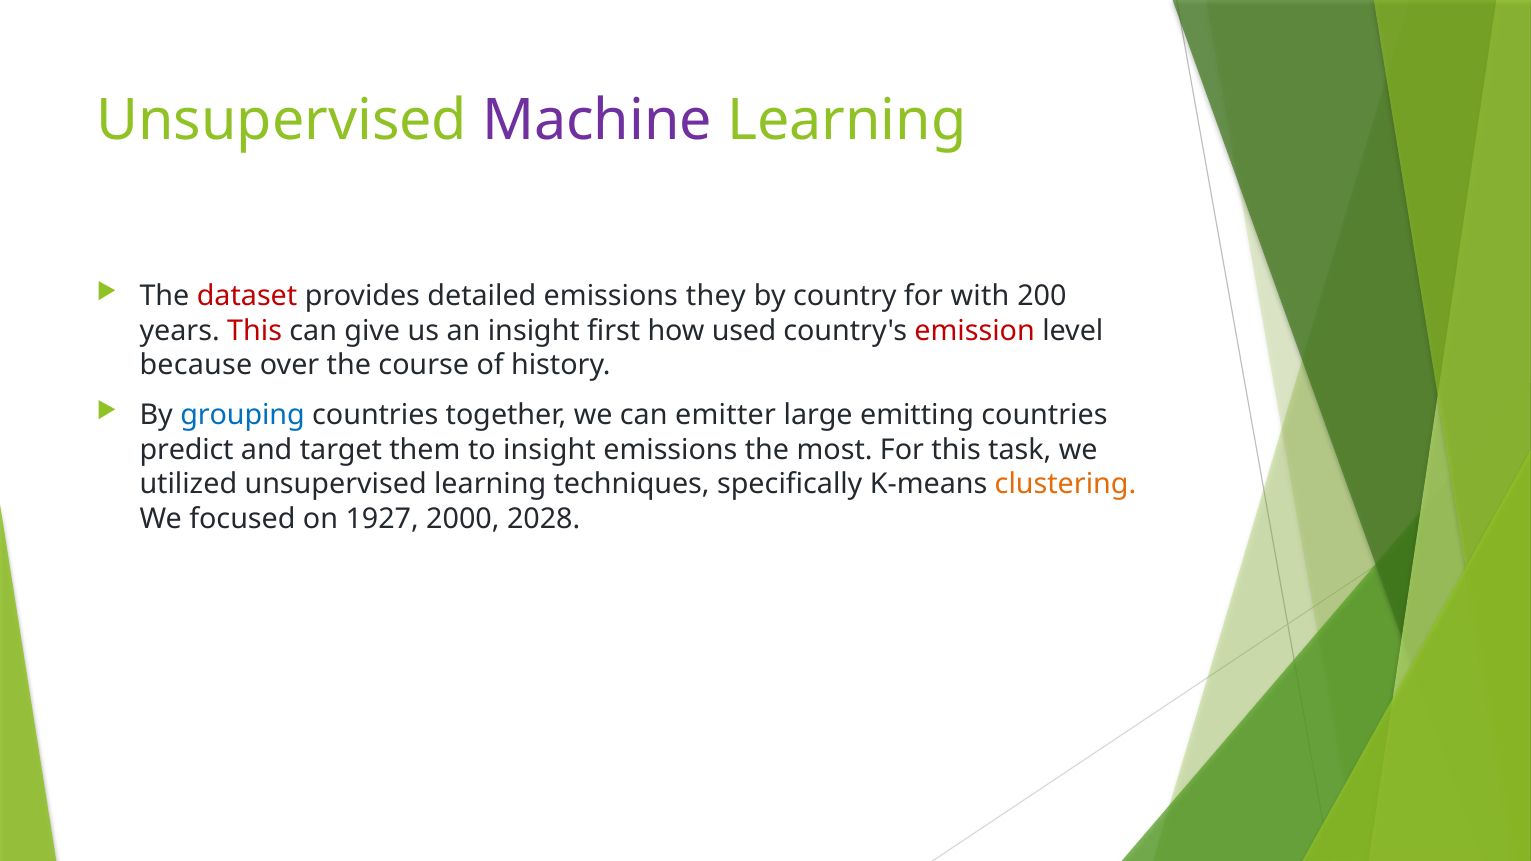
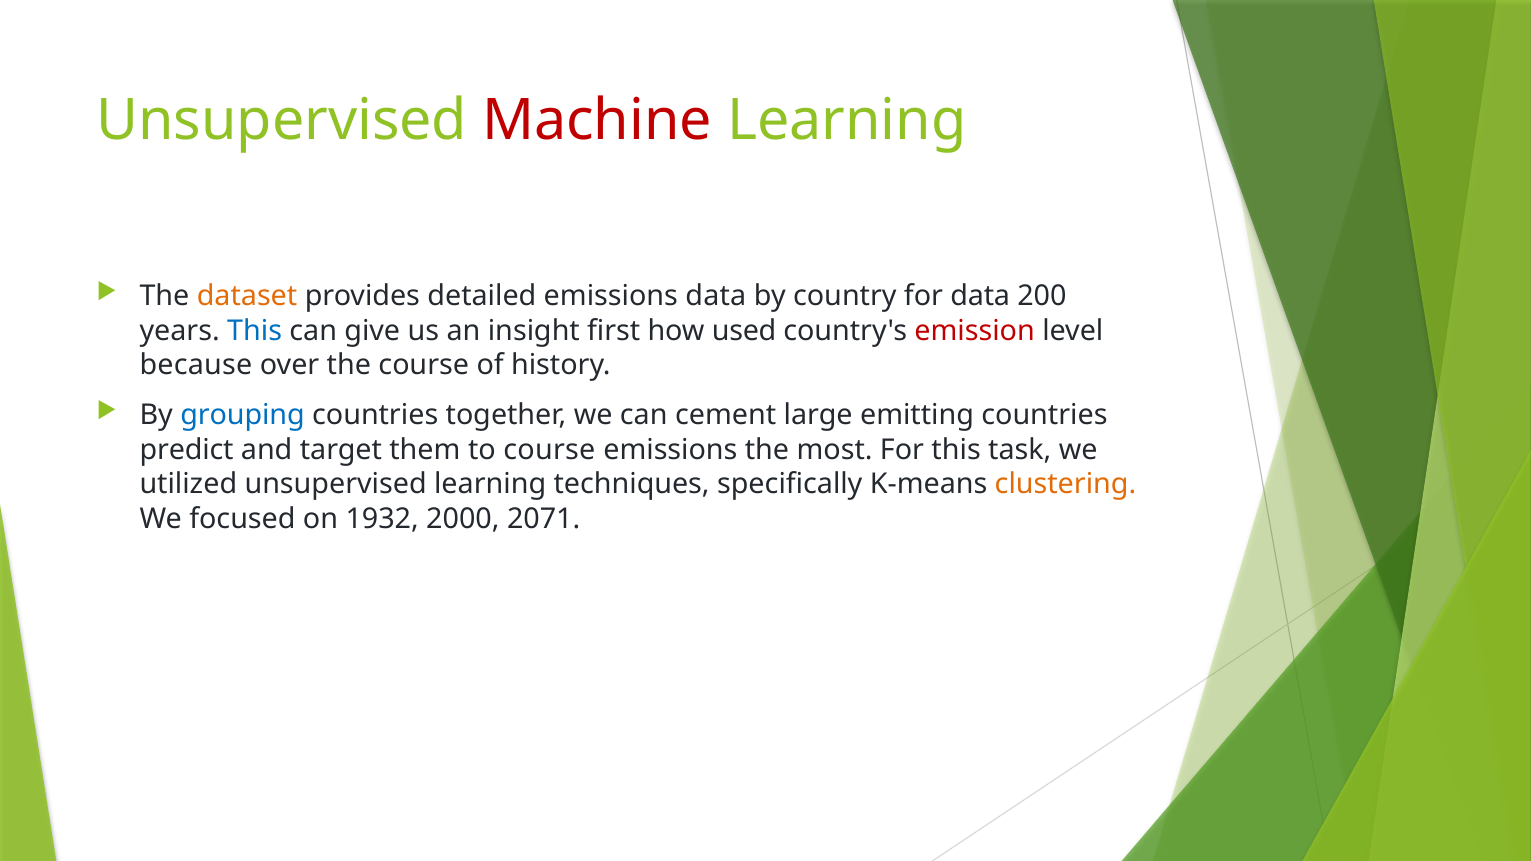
Machine colour: purple -> red
dataset colour: red -> orange
emissions they: they -> data
for with: with -> data
This at (255, 331) colour: red -> blue
emitter: emitter -> cement
to insight: insight -> course
1927: 1927 -> 1932
2028: 2028 -> 2071
